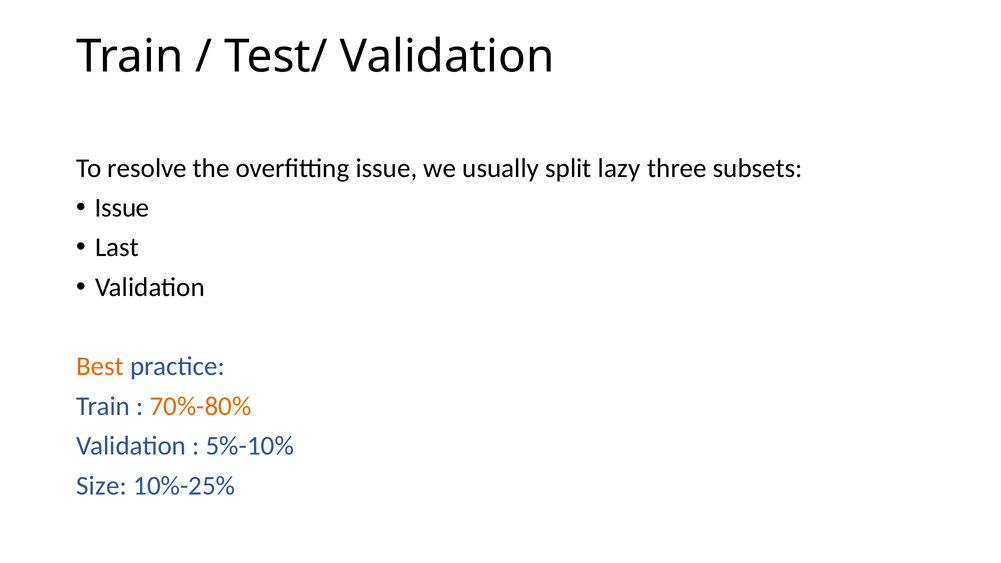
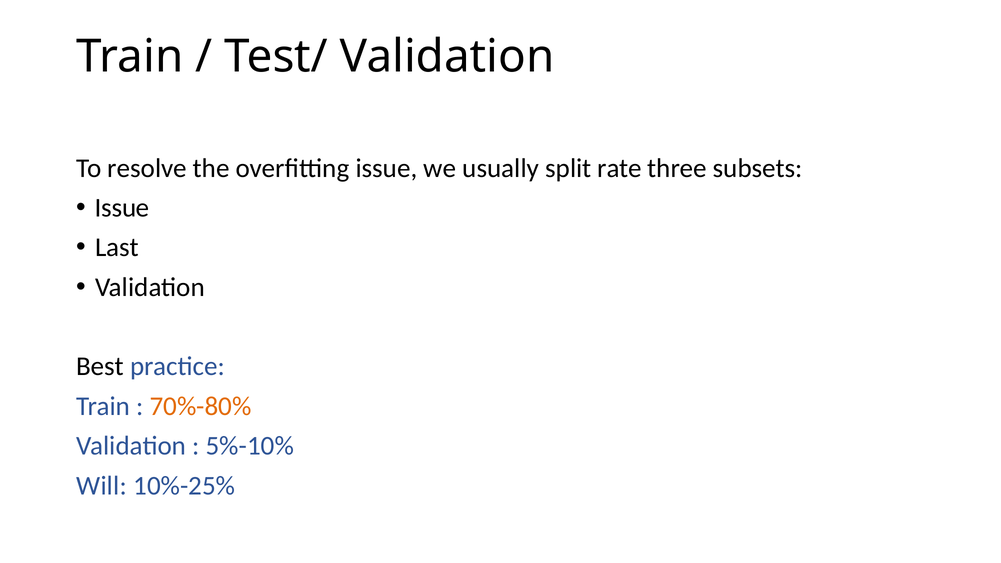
lazy: lazy -> rate
Best colour: orange -> black
Size: Size -> Will
